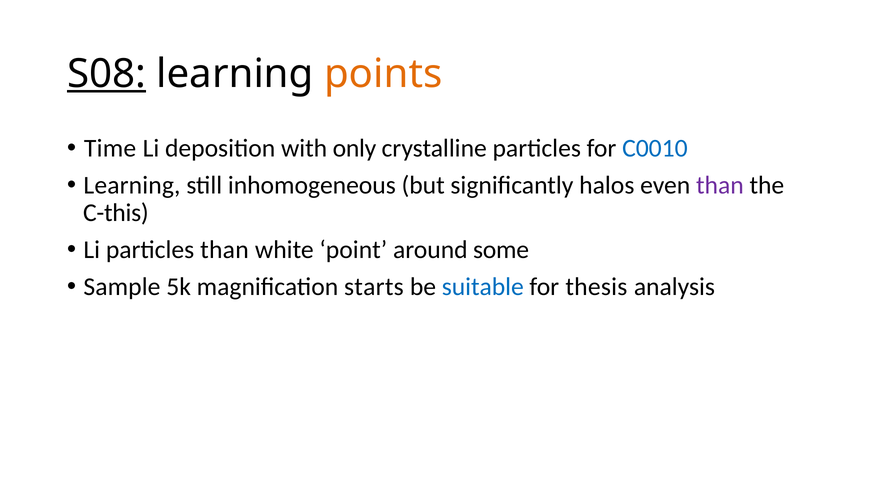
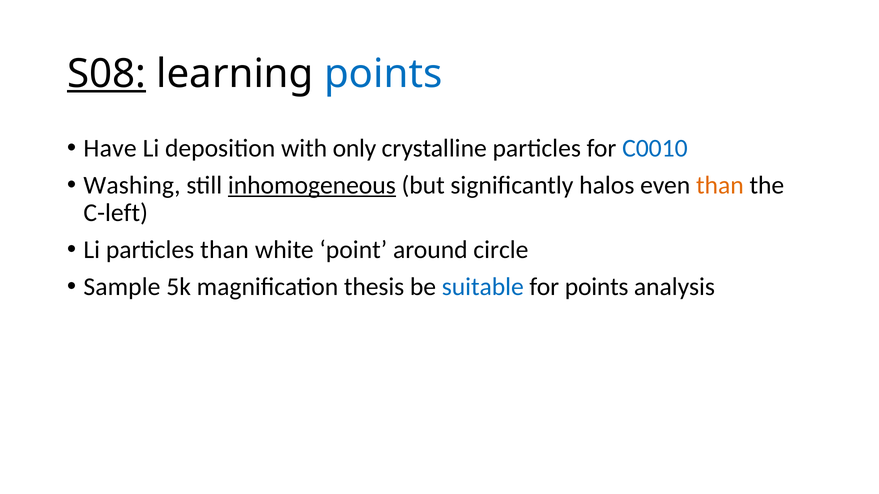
points at (383, 74) colour: orange -> blue
Time: Time -> Have
Learning at (132, 185): Learning -> Washing
inhomogeneous underline: none -> present
than at (720, 185) colour: purple -> orange
C-this: C-this -> C-left
some: some -> circle
starts: starts -> thesis
for thesis: thesis -> points
